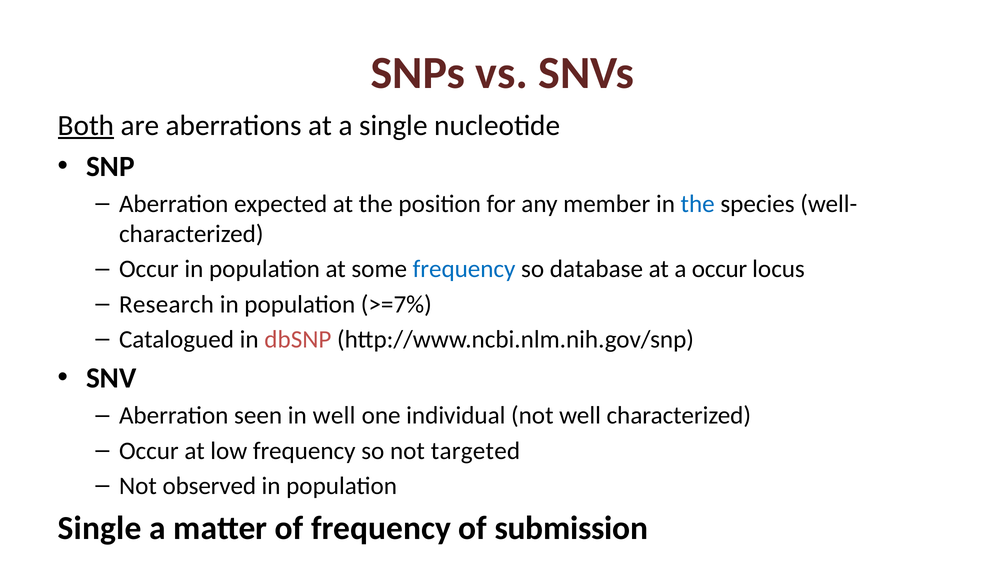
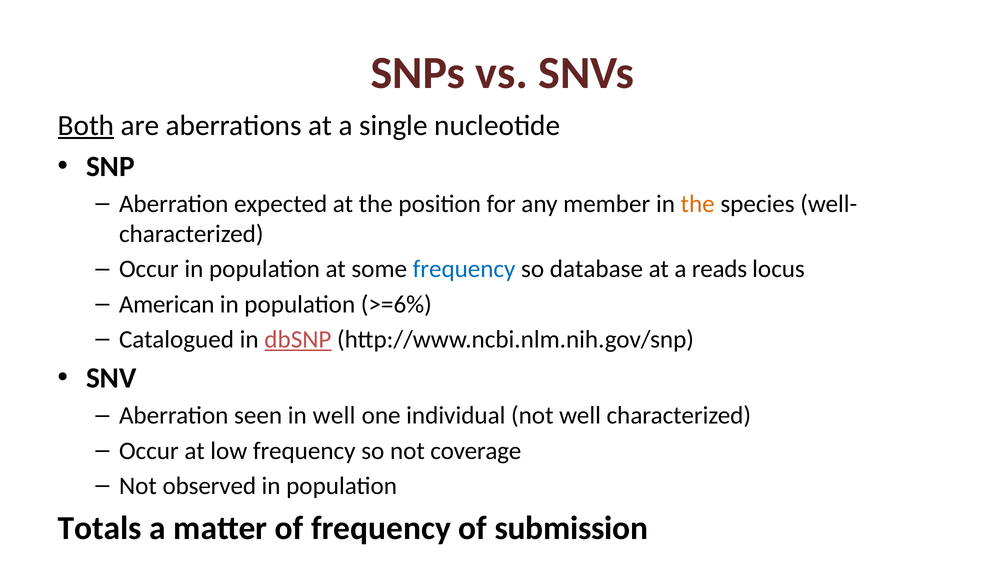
the at (698, 204) colour: blue -> orange
a occur: occur -> reads
Research: Research -> American
>=7%: >=7% -> >=6%
dbSNP underline: none -> present
targeted: targeted -> coverage
Single at (100, 529): Single -> Totals
